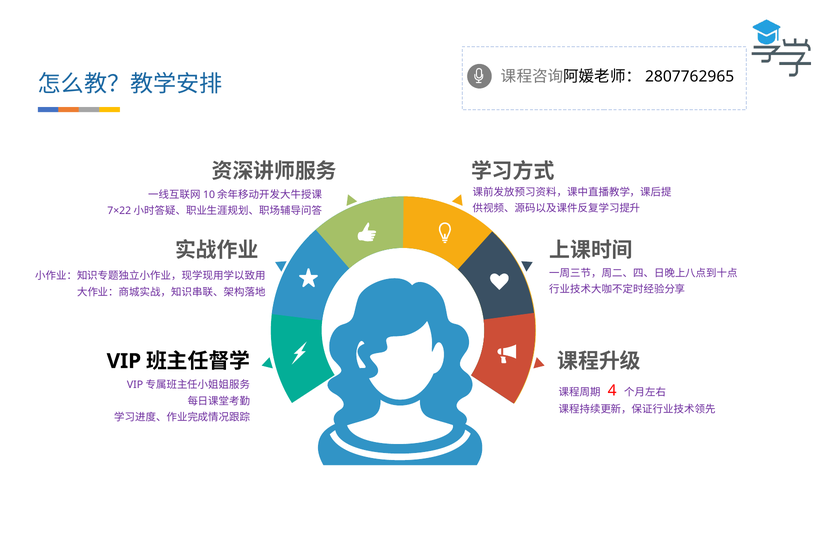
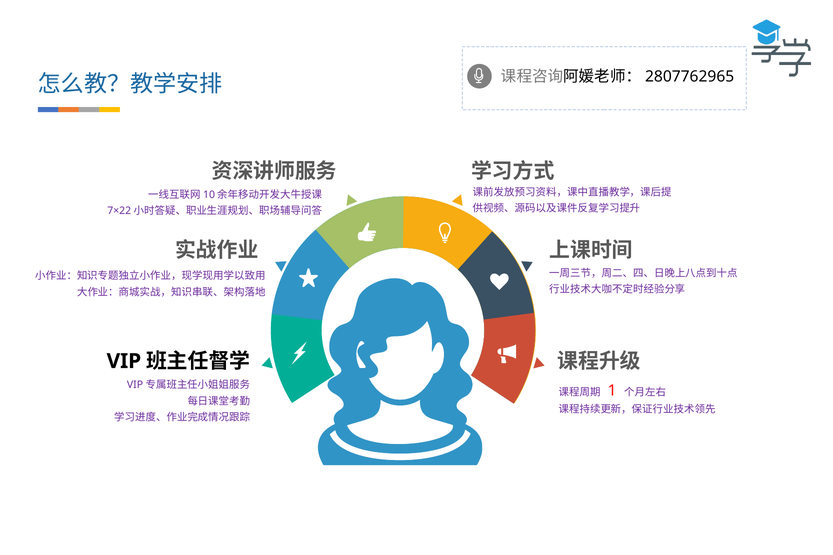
4: 4 -> 1
